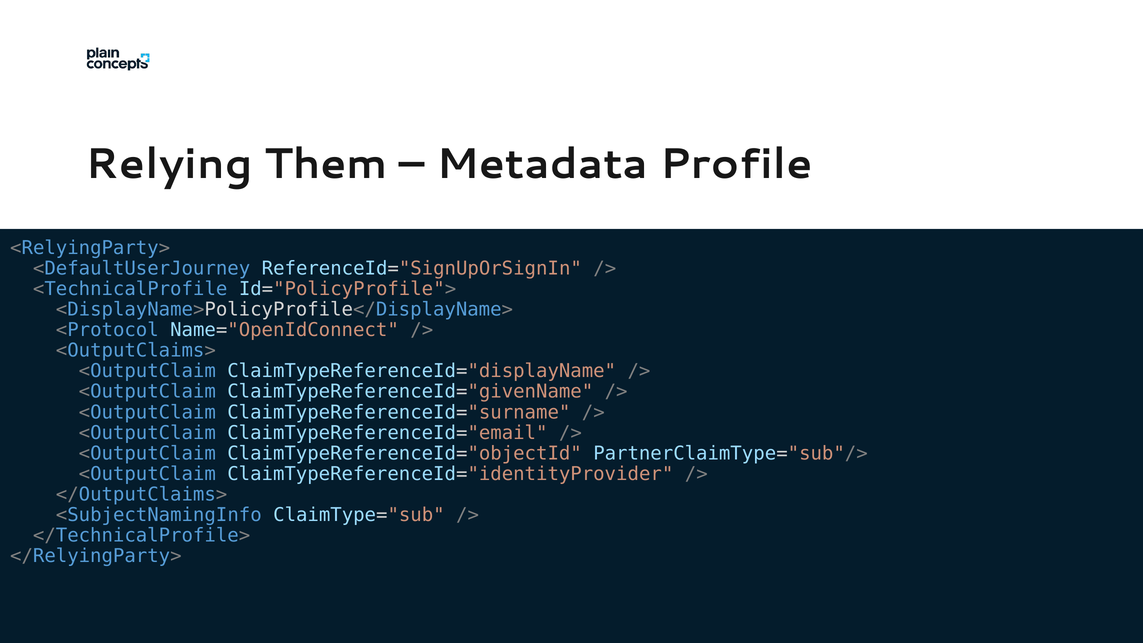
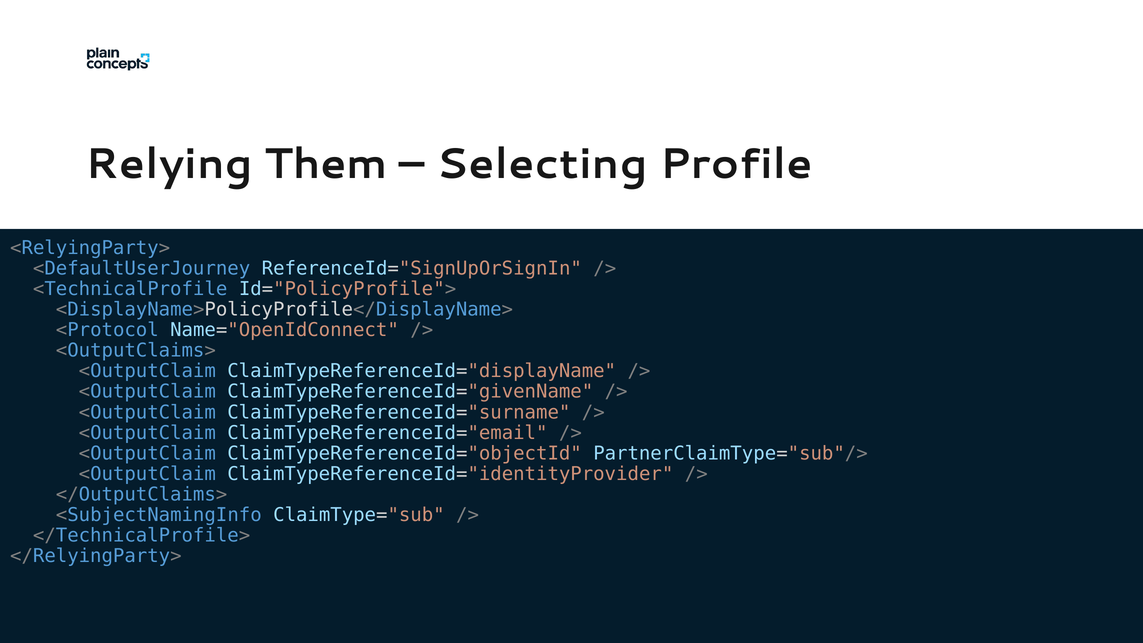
Metadata: Metadata -> Selecting
